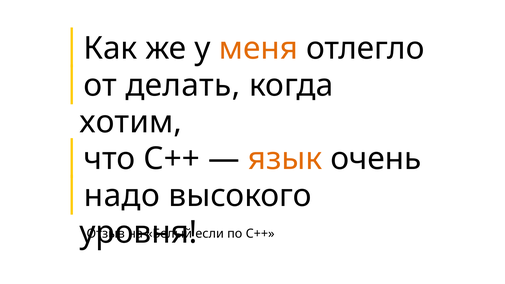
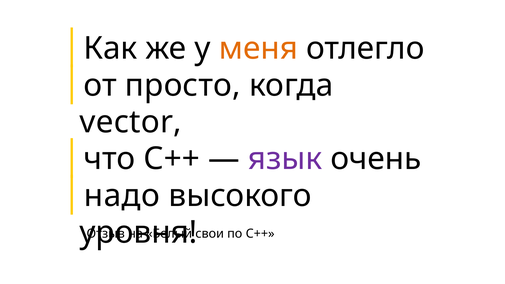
делать: делать -> просто
хотим: хотим -> vector
язык colour: orange -> purple
если: если -> свои
